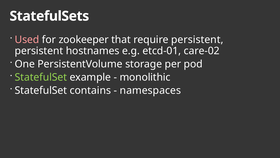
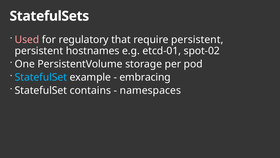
zookeeper: zookeeper -> regulatory
care-02: care-02 -> spot-02
StatefulSet at (41, 77) colour: light green -> light blue
monolithic: monolithic -> embracing
